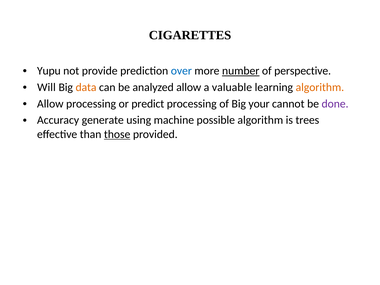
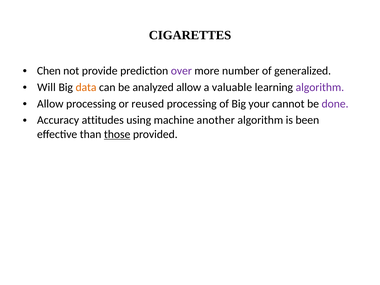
Yupu: Yupu -> Chen
over colour: blue -> purple
number underline: present -> none
perspective: perspective -> generalized
algorithm at (320, 87) colour: orange -> purple
predict: predict -> reused
generate: generate -> attitudes
possible: possible -> another
trees: trees -> been
